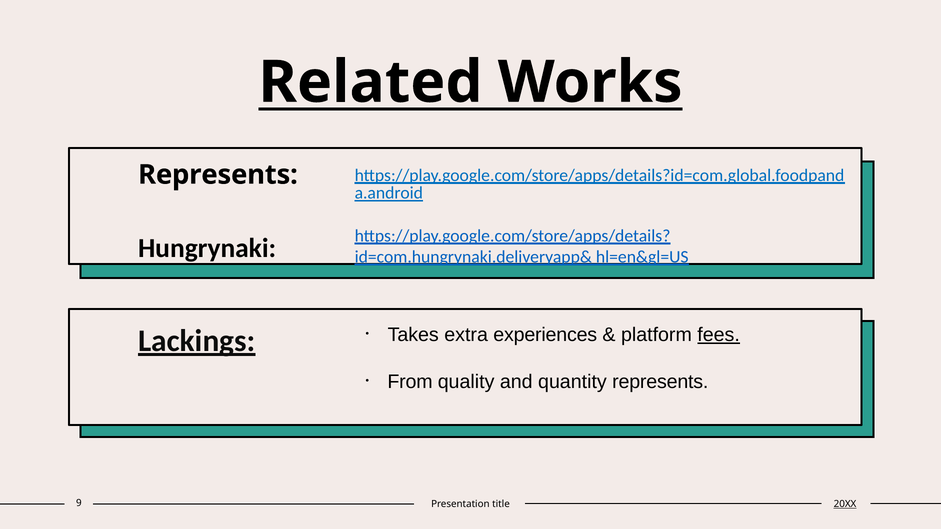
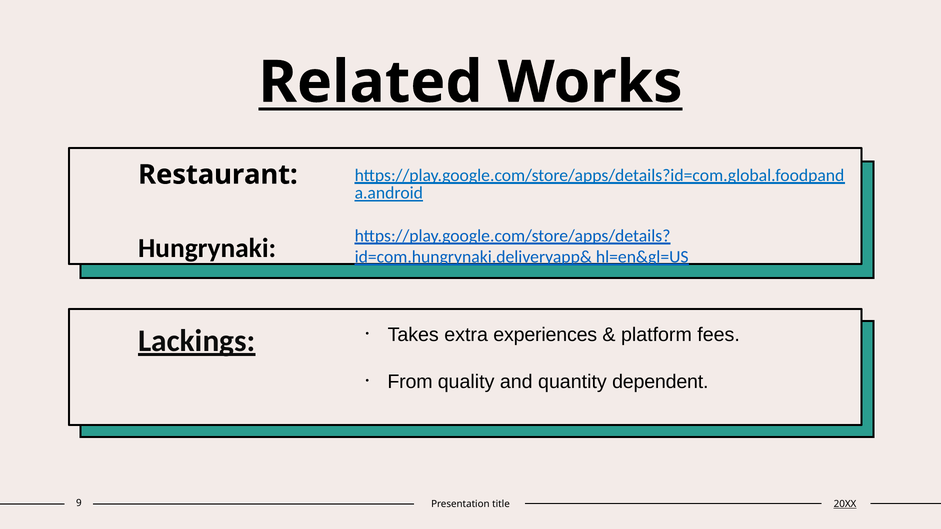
Represents at (218, 175): Represents -> Restaurant
fees underline: present -> none
quantity represents: represents -> dependent
